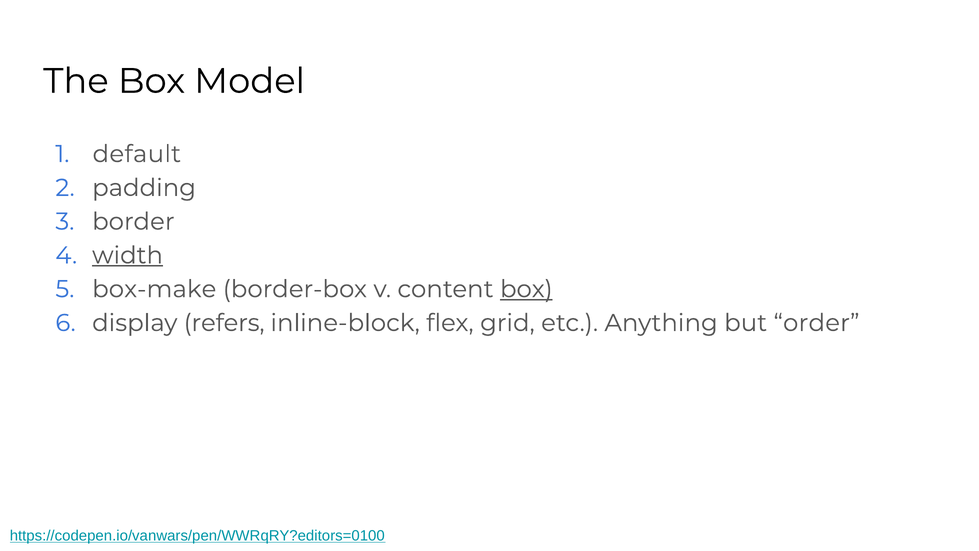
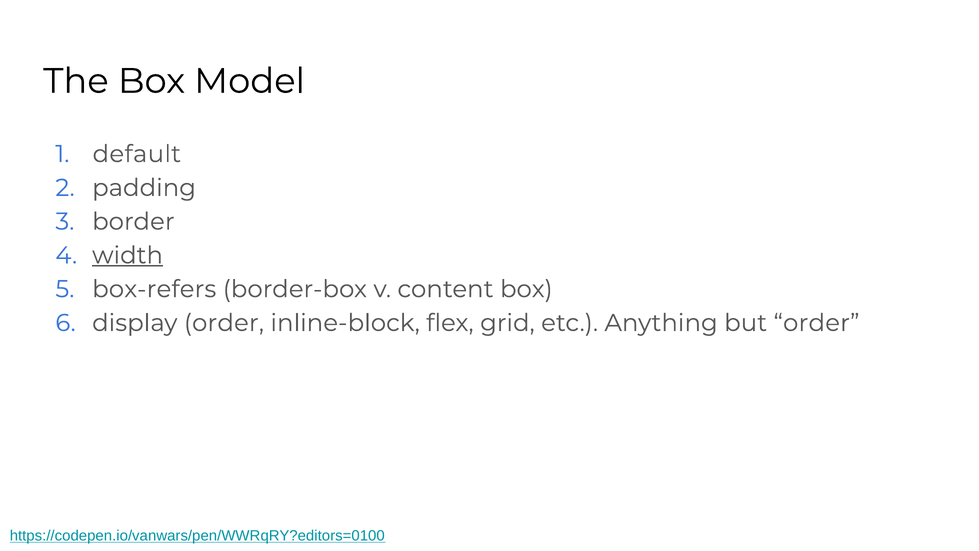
box-make: box-make -> box-refers
box at (526, 289) underline: present -> none
display refers: refers -> order
